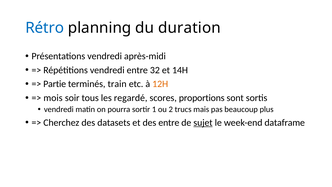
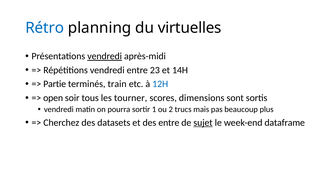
duration: duration -> virtuelles
vendredi at (105, 56) underline: none -> present
32: 32 -> 23
12H colour: orange -> blue
mois: mois -> open
regardé: regardé -> tourner
proportions: proportions -> dimensions
